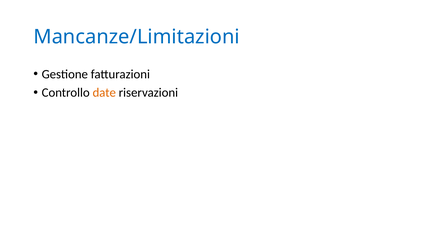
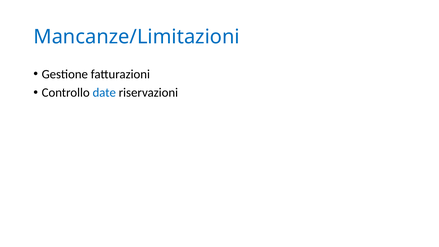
date colour: orange -> blue
